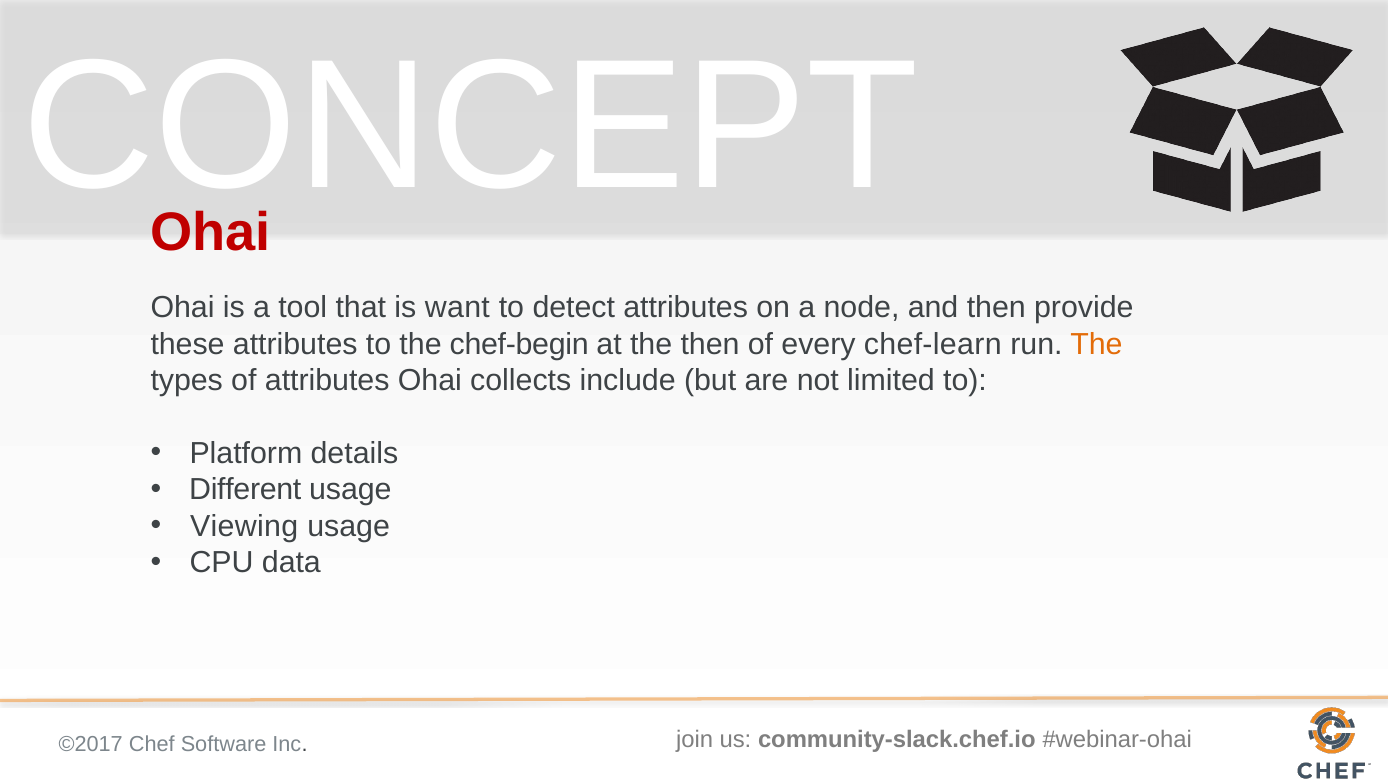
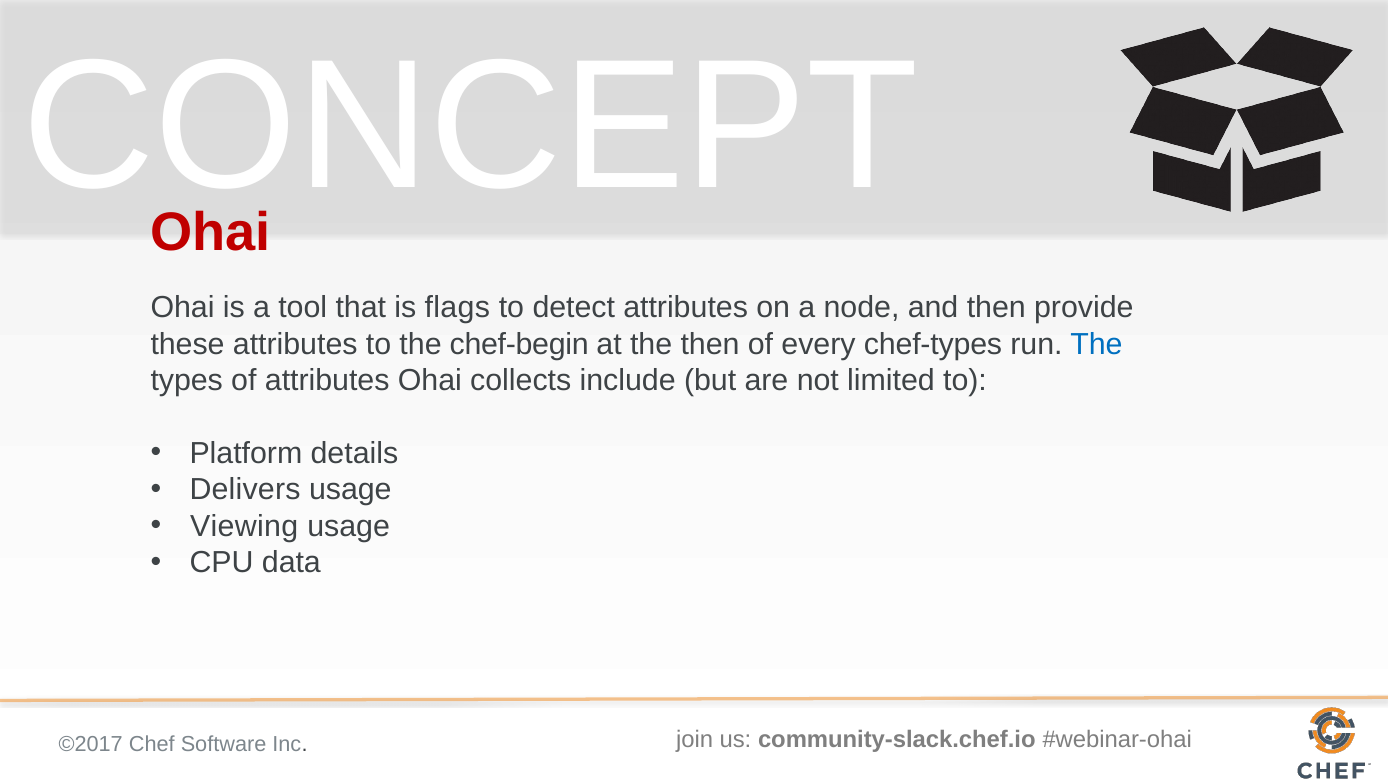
want: want -> flags
chef-learn: chef-learn -> chef-types
The at (1096, 344) colour: orange -> blue
Different: Different -> Delivers
